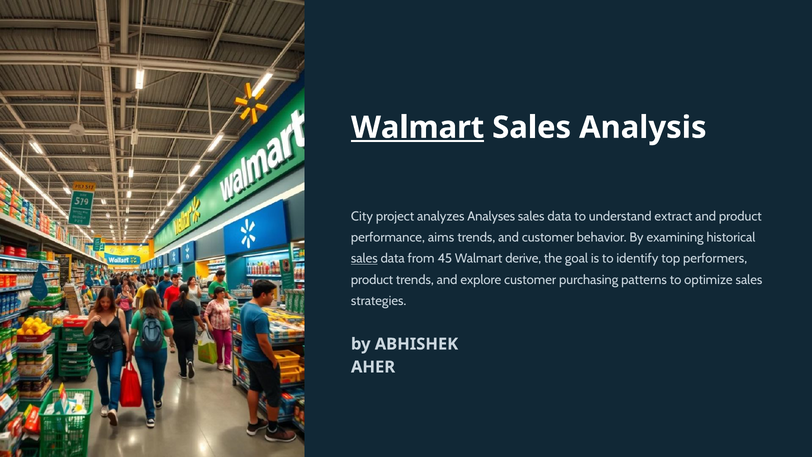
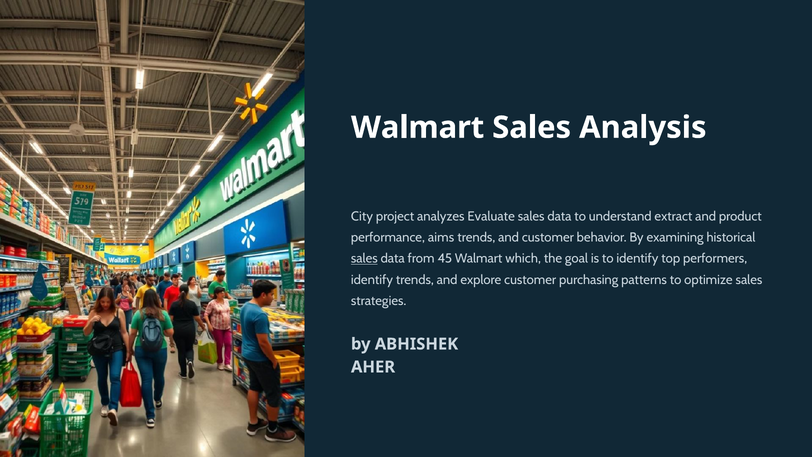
Walmart at (418, 128) underline: present -> none
Analyses: Analyses -> Evaluate
derive: derive -> which
product at (372, 280): product -> identify
